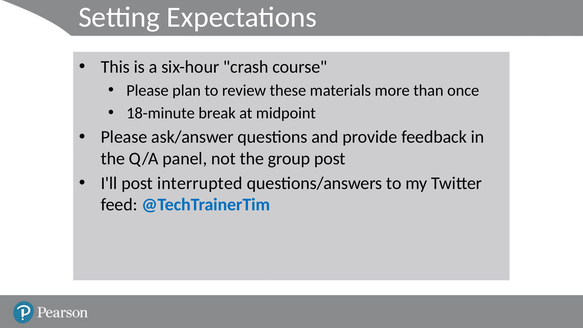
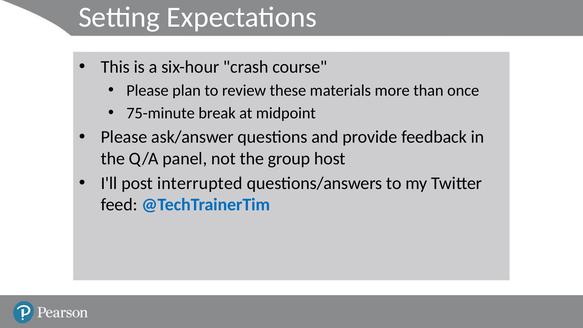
18-minute: 18-minute -> 75-minute
group post: post -> host
